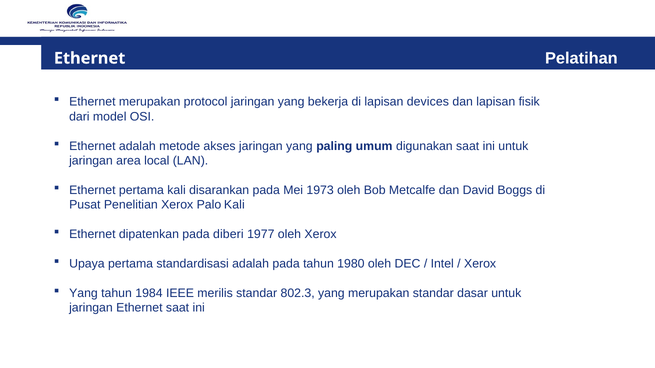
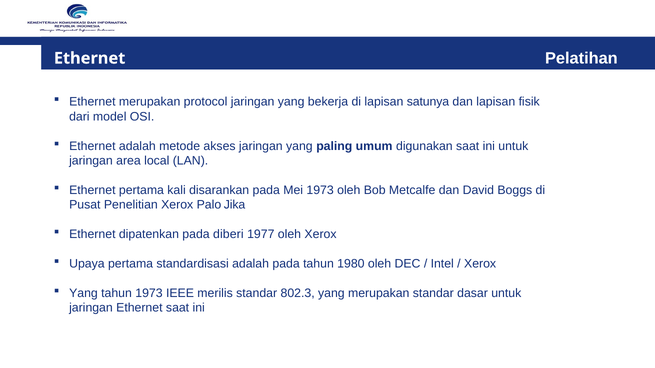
devices: devices -> satunya
Palo Kali: Kali -> Jika
tahun 1984: 1984 -> 1973
